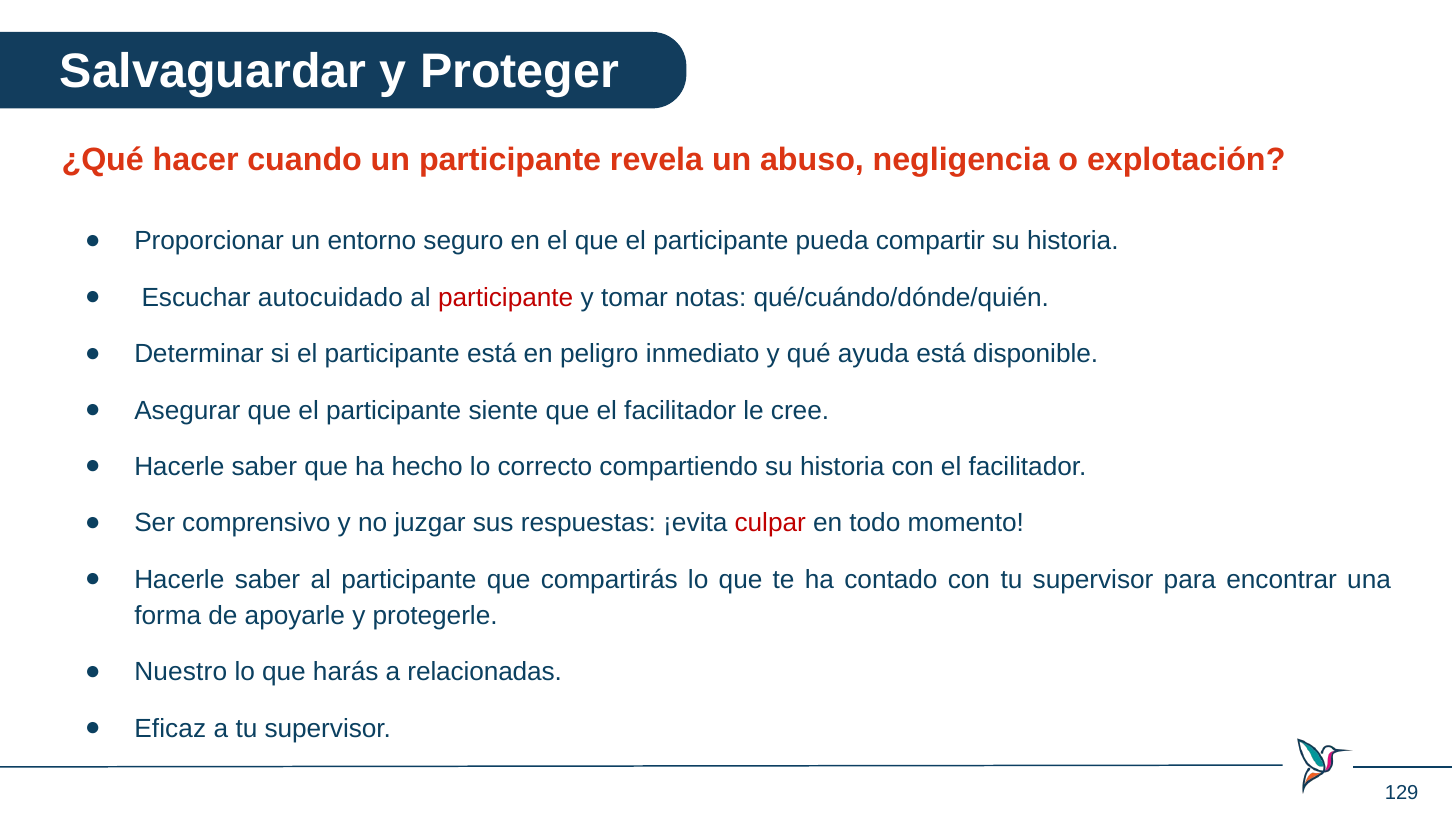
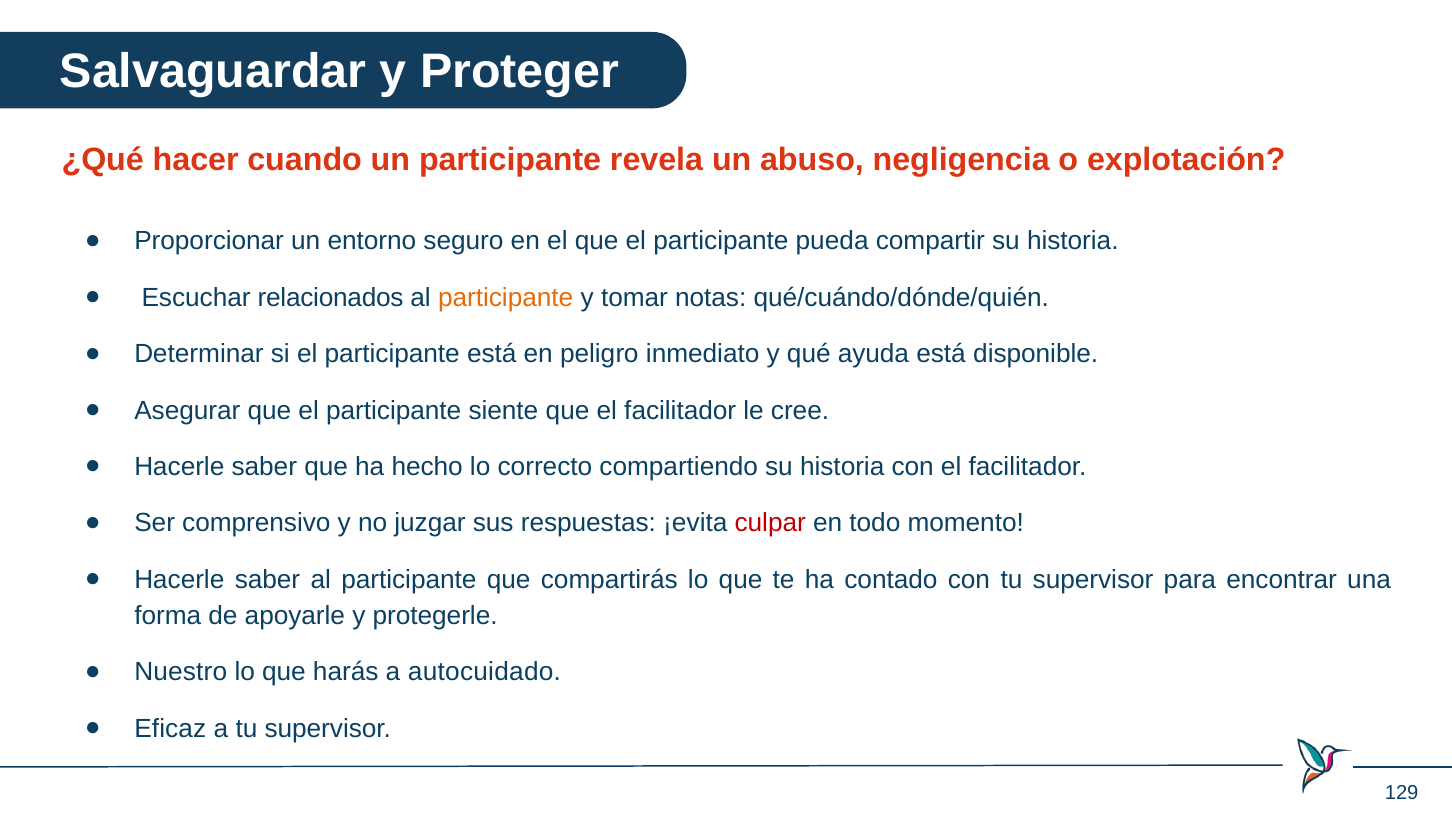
autocuidado: autocuidado -> relacionados
participante at (506, 298) colour: red -> orange
relacionadas: relacionadas -> autocuidado
